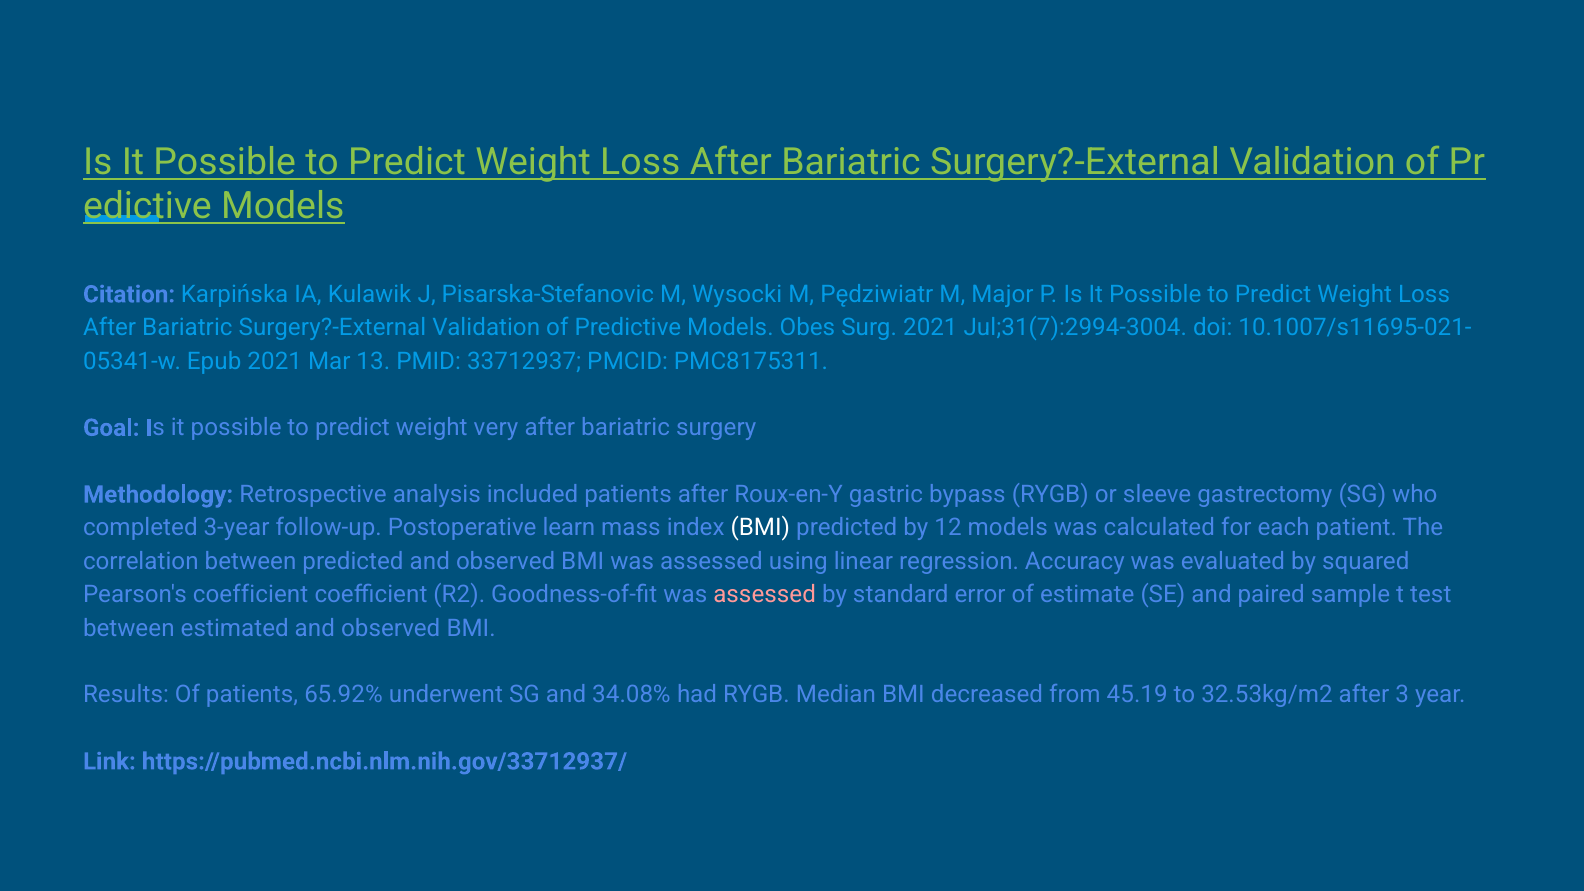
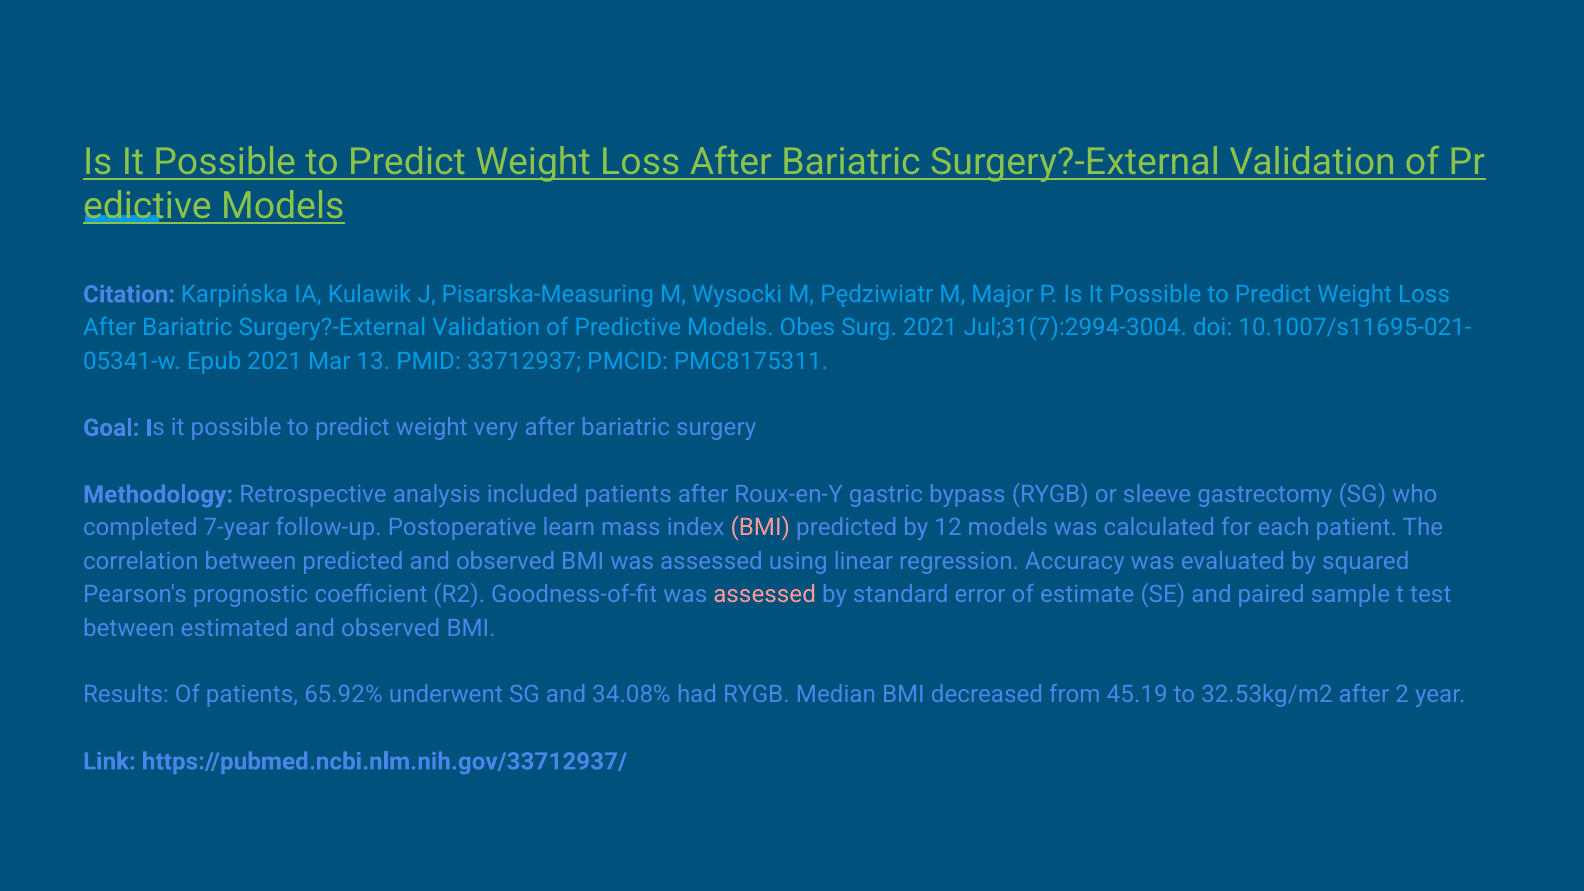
Pisarska-Stefanovic: Pisarska-Stefanovic -> Pisarska-Measuring
3-year: 3-year -> 7-year
BMI at (760, 528) colour: white -> pink
Pearson's coefficient: coefficient -> prognostic
3: 3 -> 2
